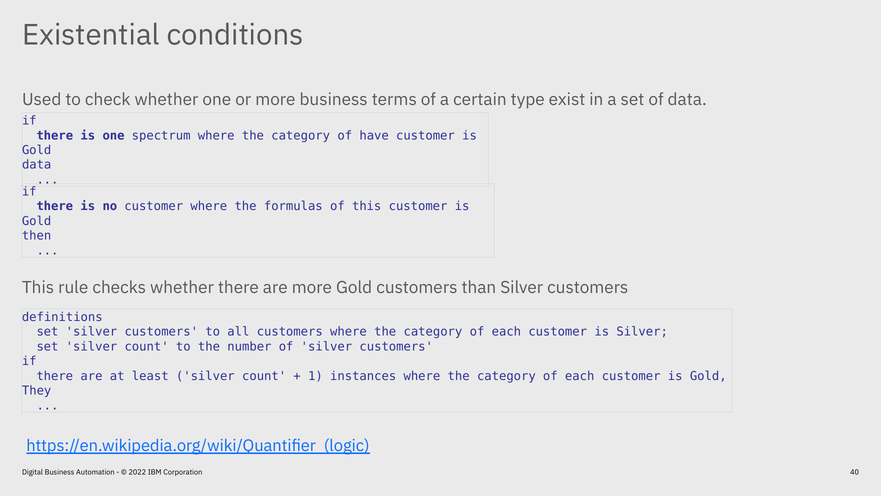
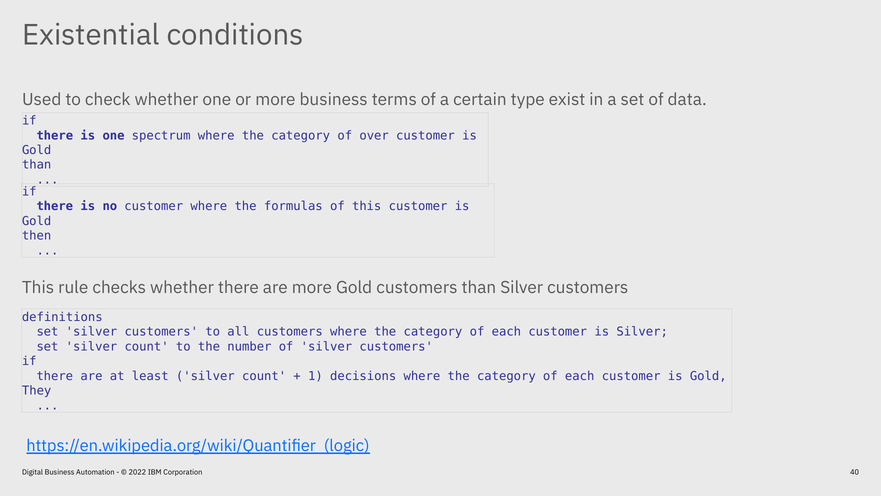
have: have -> over
data at (37, 165): data -> than
instances: instances -> decisions
